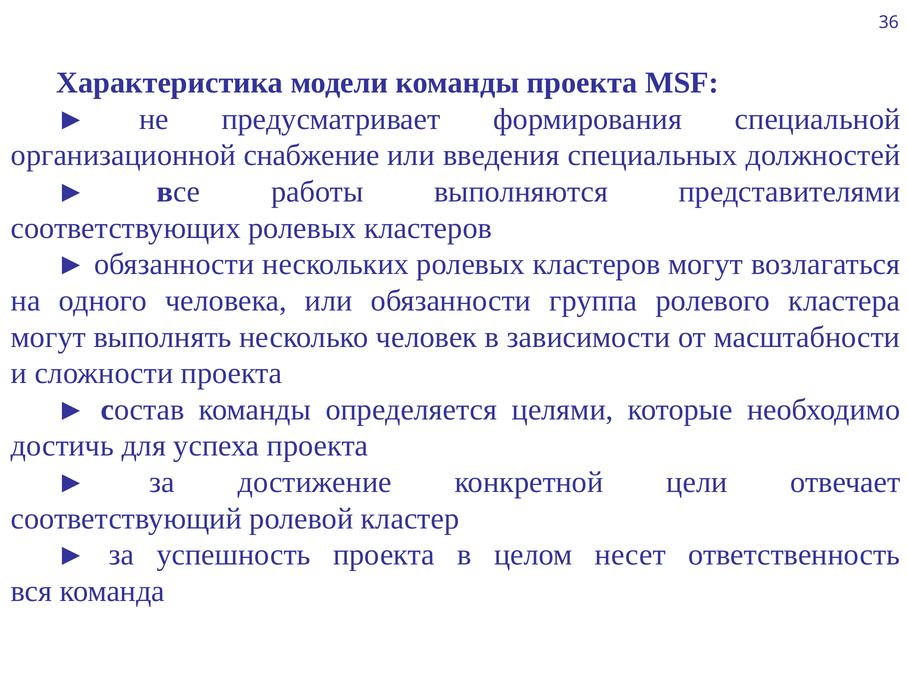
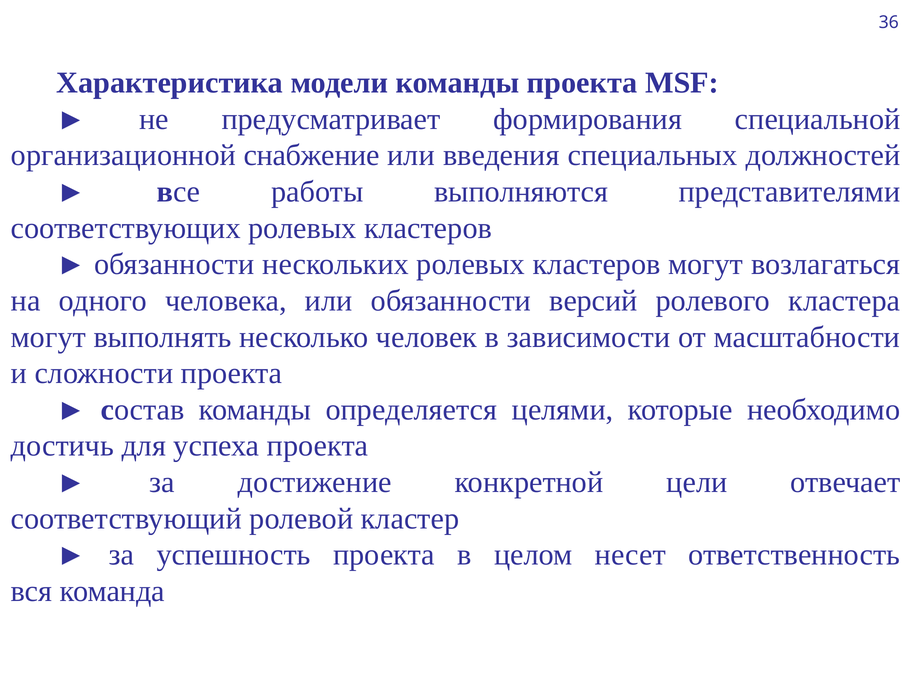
группа: группа -> версий
